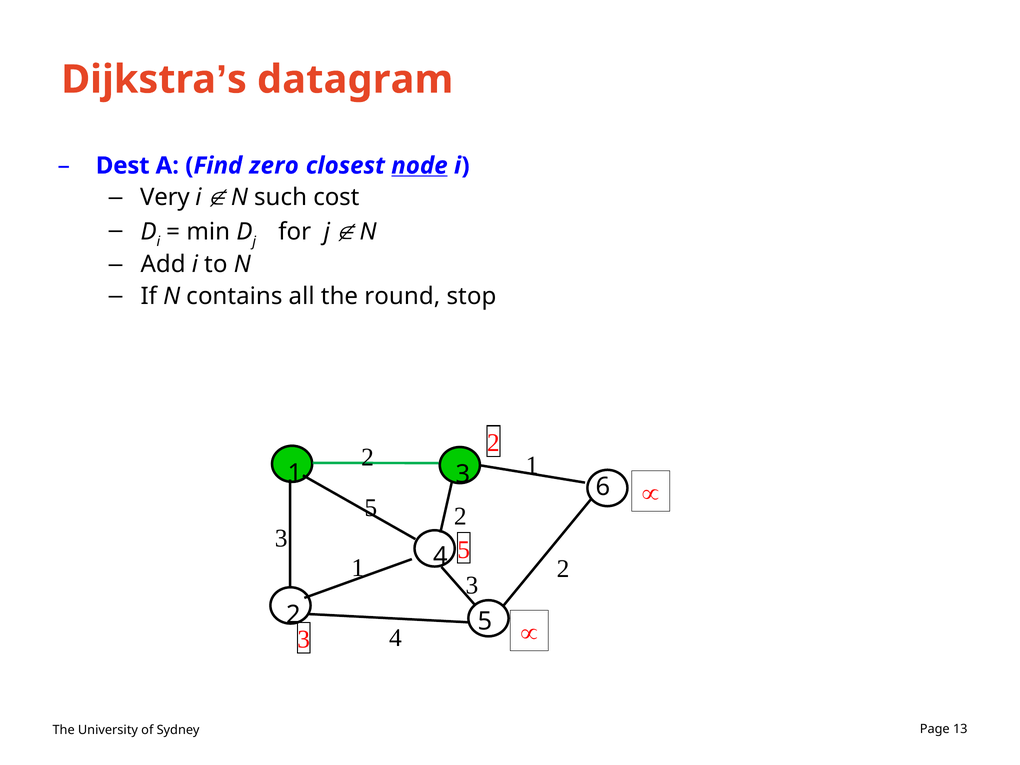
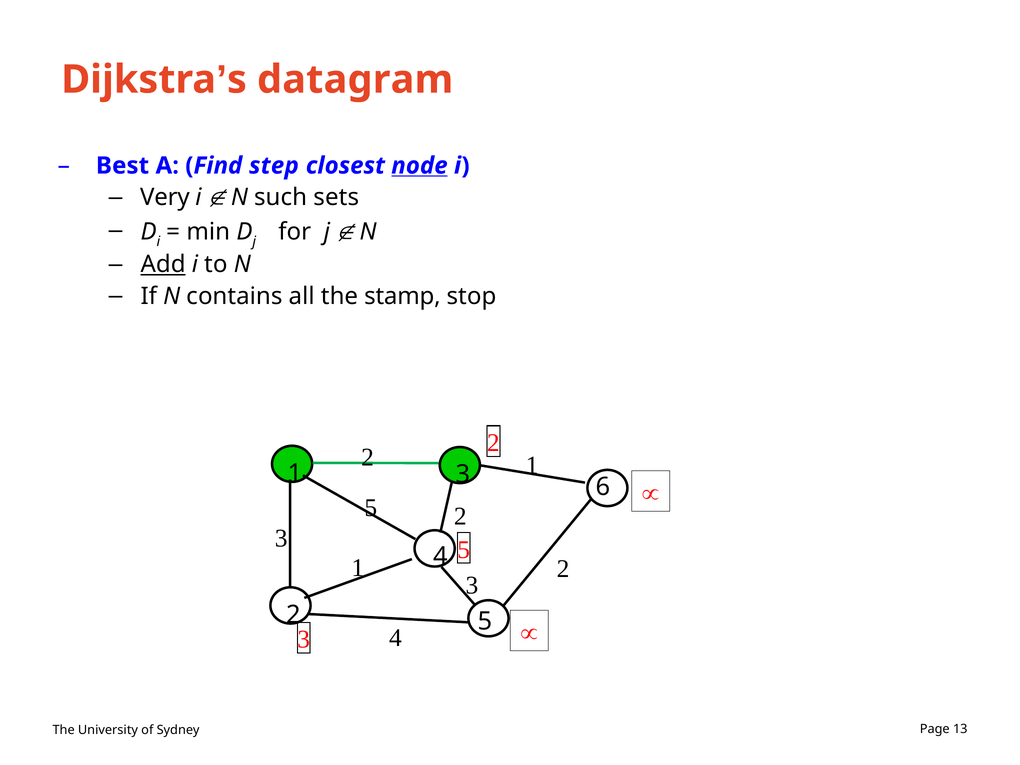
Dest: Dest -> Best
zero: zero -> step
cost: cost -> sets
Add underline: none -> present
round: round -> stamp
